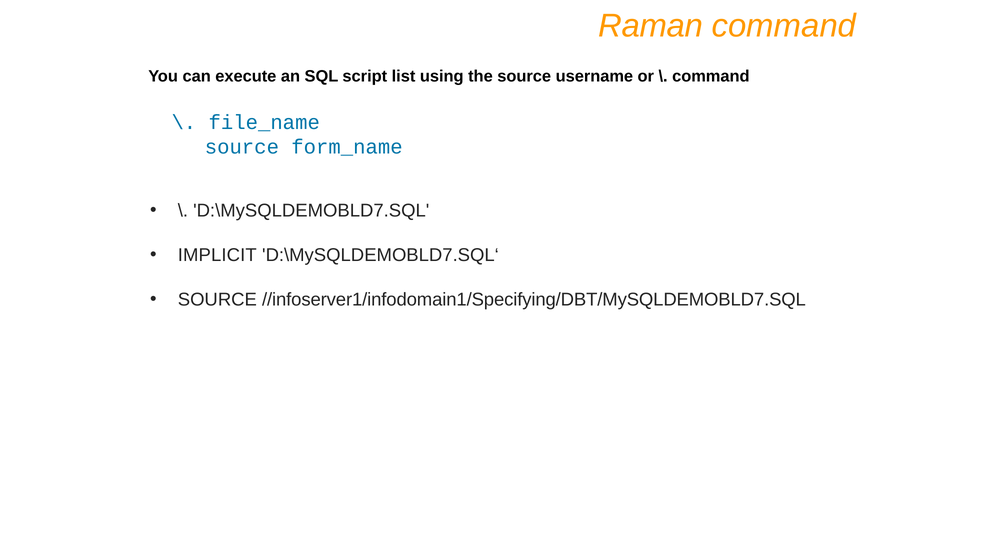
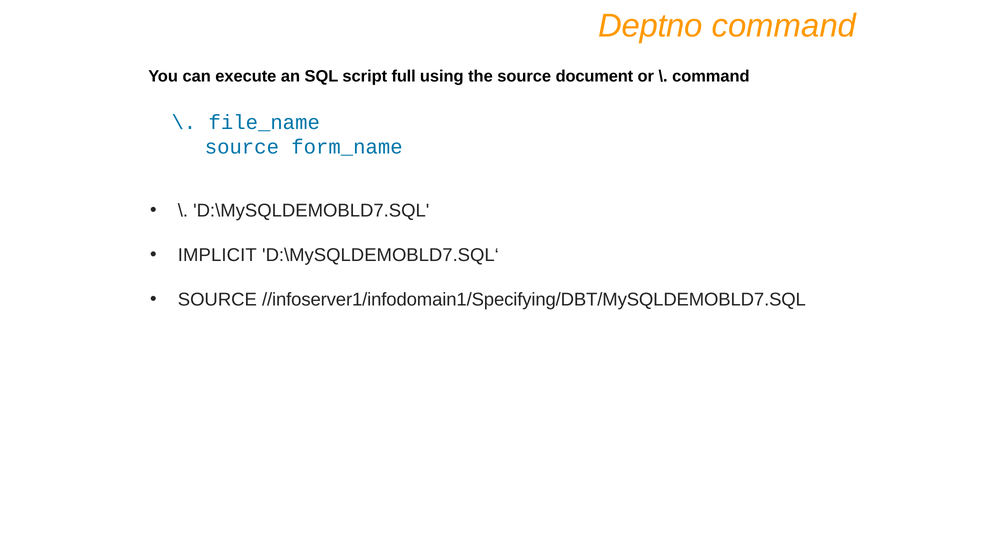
Raman: Raman -> Deptno
list: list -> full
username: username -> document
